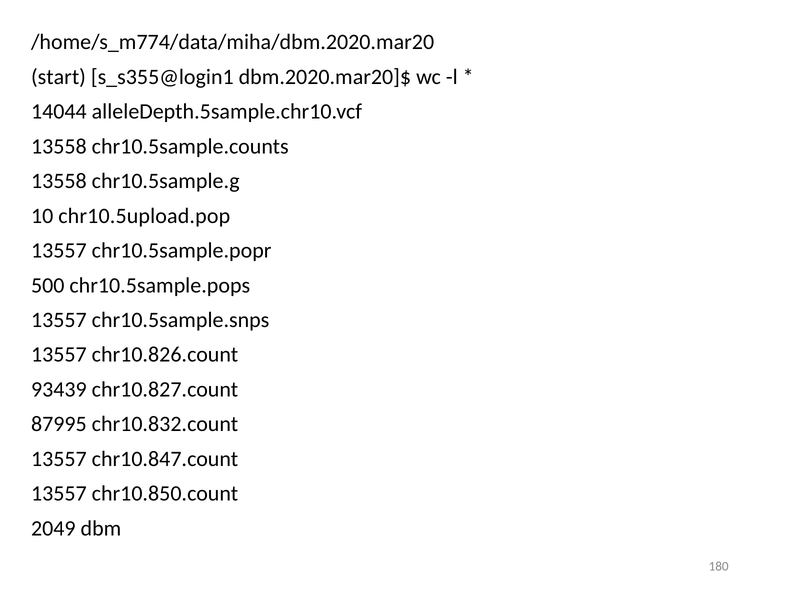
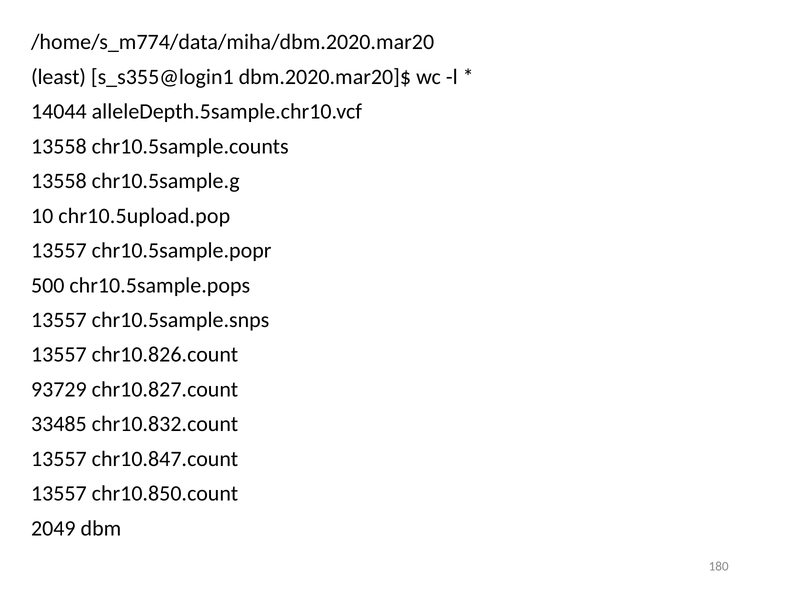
start: start -> least
93439: 93439 -> 93729
87995: 87995 -> 33485
